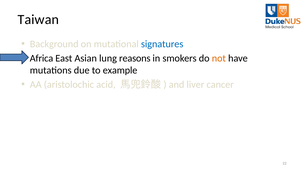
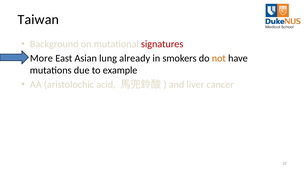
signatures colour: blue -> red
Africa: Africa -> More
reasons: reasons -> already
